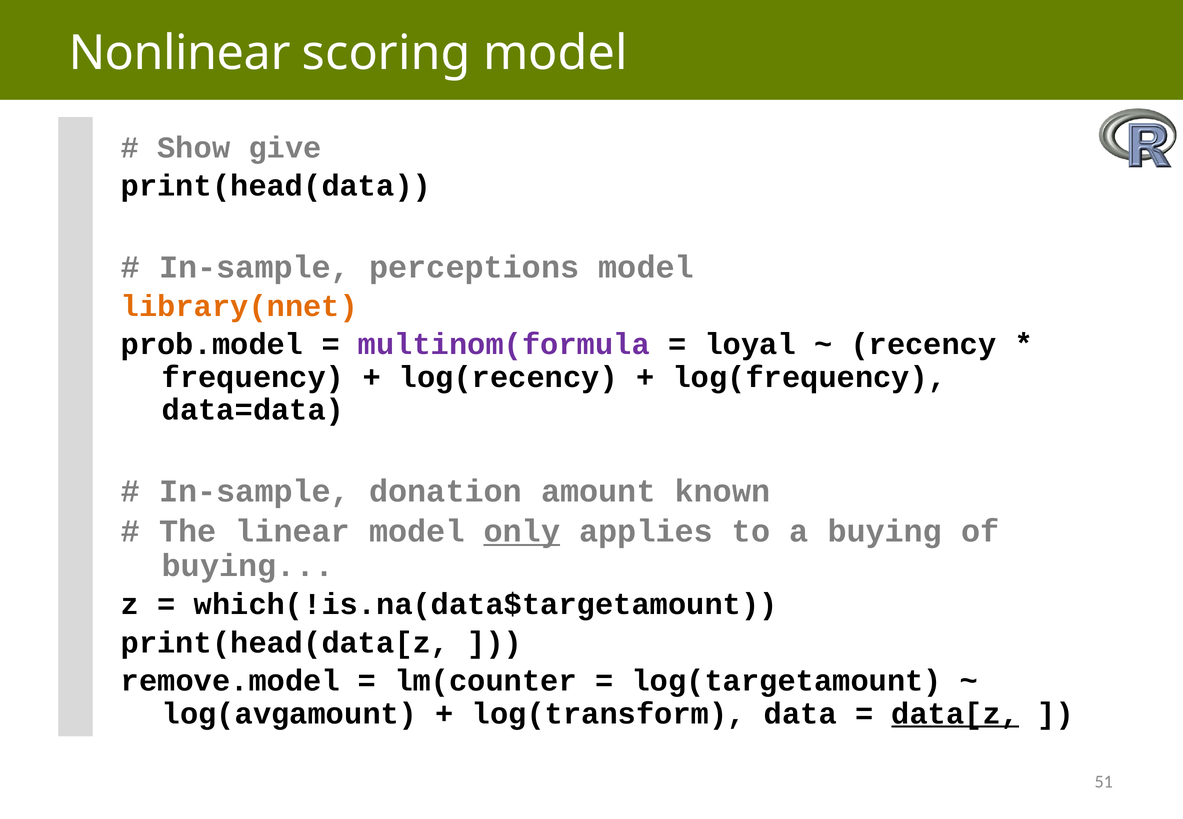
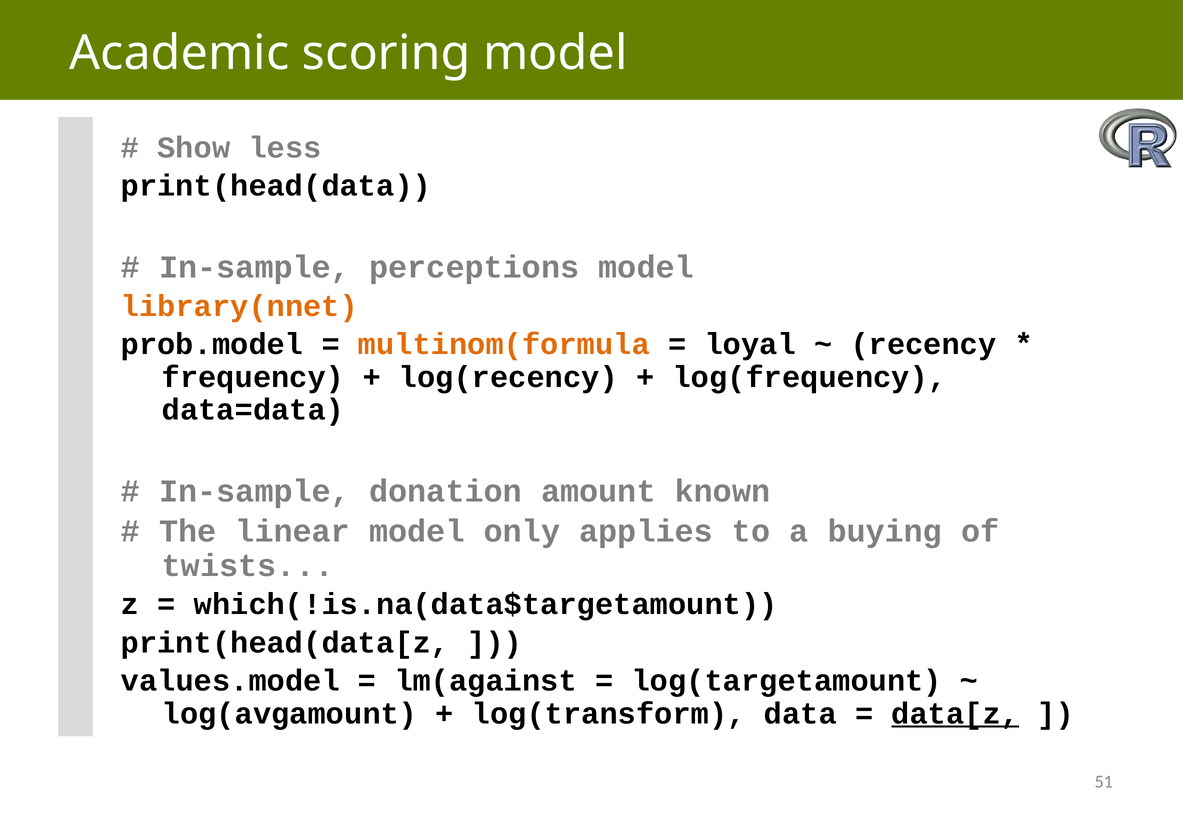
Nonlinear: Nonlinear -> Academic
give: give -> less
multinom(formula colour: purple -> orange
only underline: present -> none
buying at (248, 566): buying -> twists
remove.model: remove.model -> values.model
lm(counter: lm(counter -> lm(against
